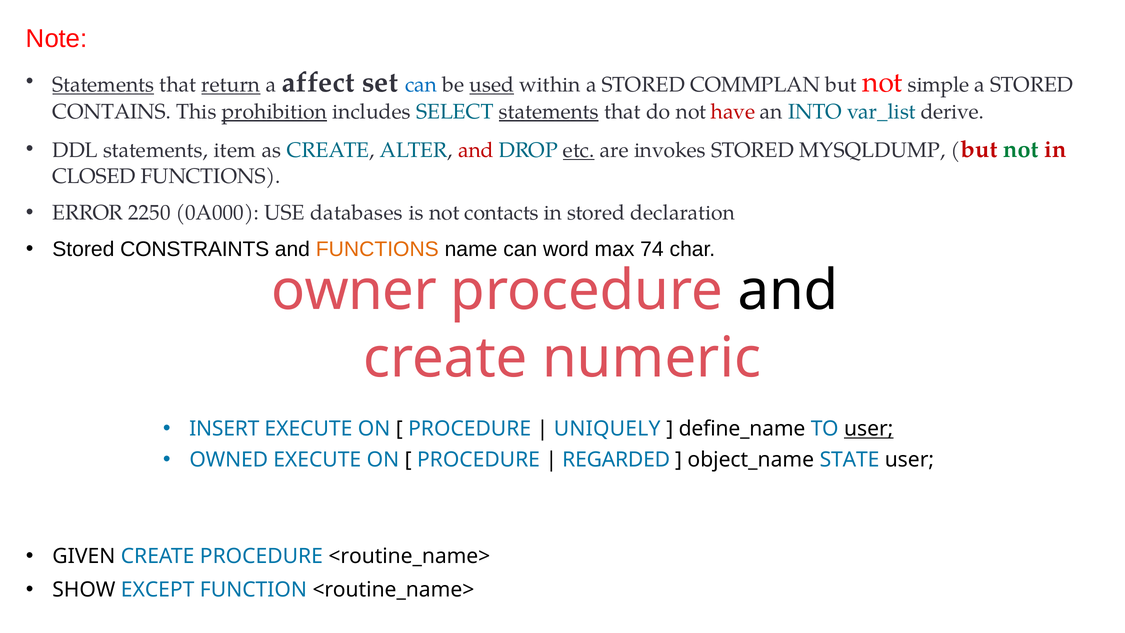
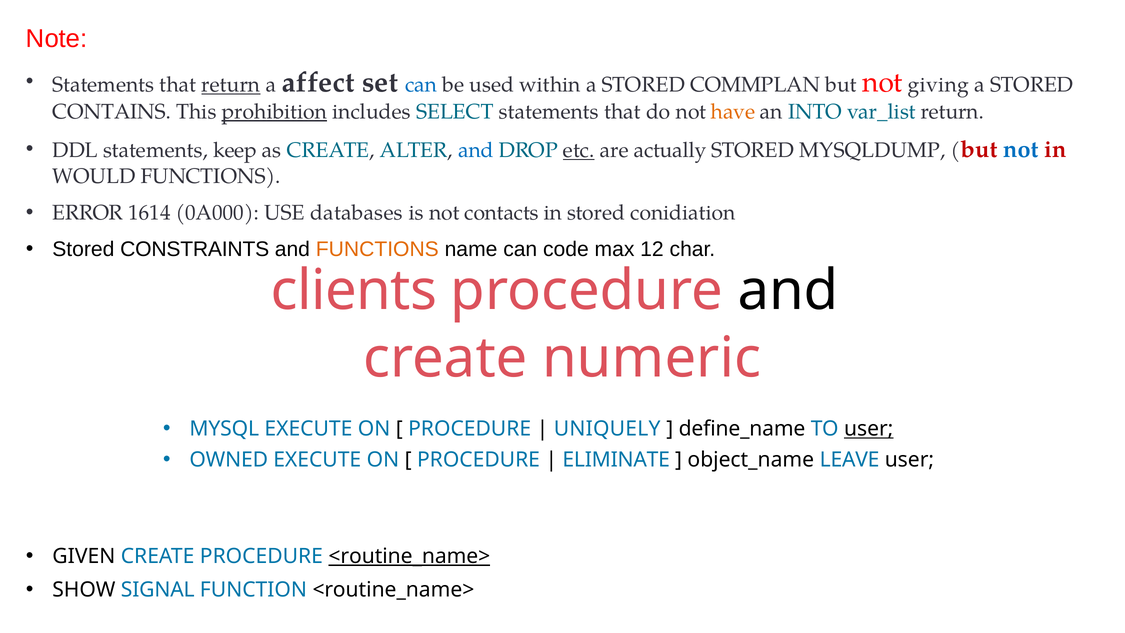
Statements at (103, 85) underline: present -> none
used underline: present -> none
simple: simple -> giving
statements at (549, 112) underline: present -> none
have colour: red -> orange
var_list derive: derive -> return
item: item -> keep
and at (476, 150) colour: red -> blue
invokes: invokes -> actually
not at (1021, 150) colour: green -> blue
CLOSED: CLOSED -> WOULD
2250: 2250 -> 1614
declaration: declaration -> conidiation
word: word -> code
74: 74 -> 12
owner: owner -> clients
INSERT: INSERT -> MYSQL
REGARDED: REGARDED -> ELIMINATE
STATE: STATE -> LEAVE
<routine_name> at (409, 556) underline: none -> present
EXCEPT: EXCEPT -> SIGNAL
